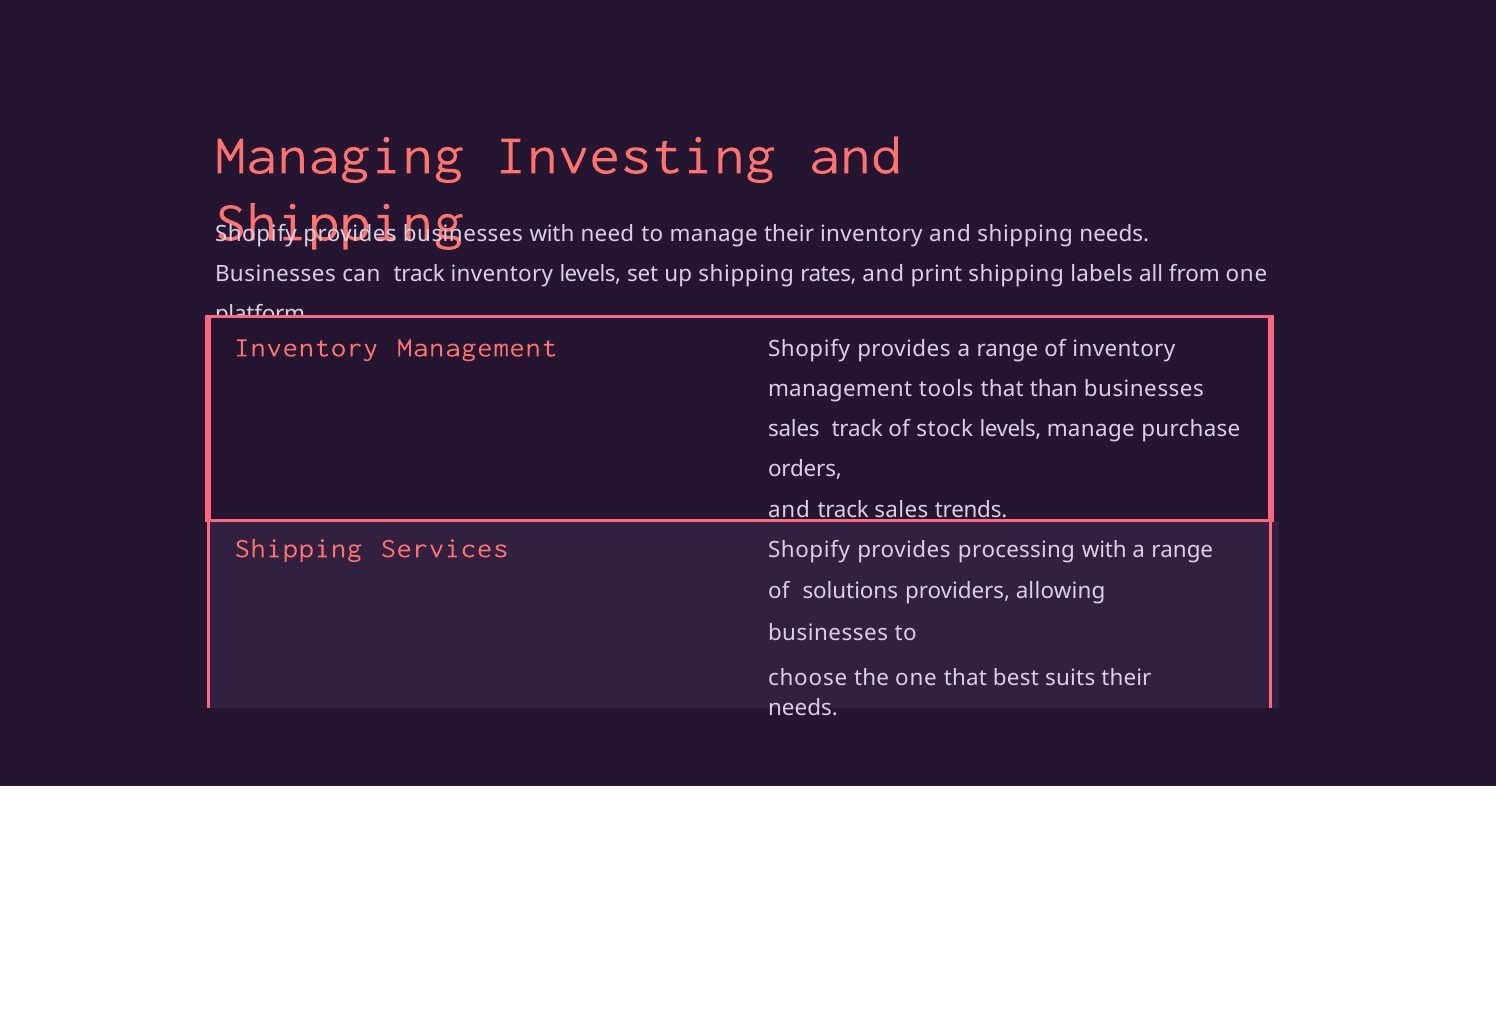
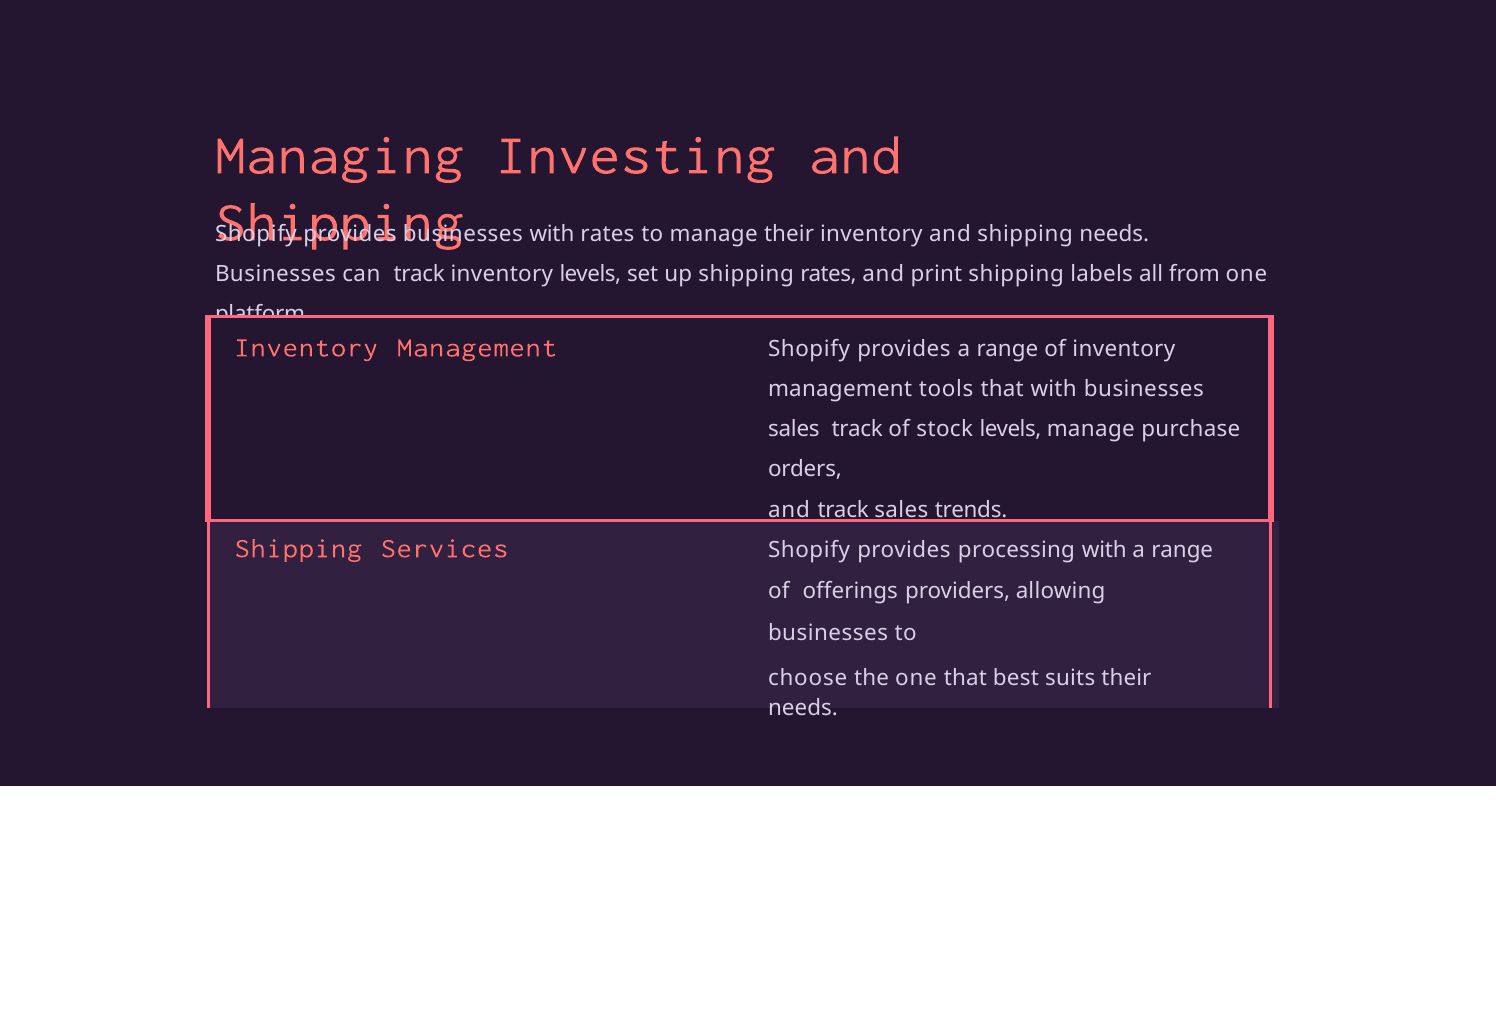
with need: need -> rates
that than: than -> with
solutions: solutions -> offerings
